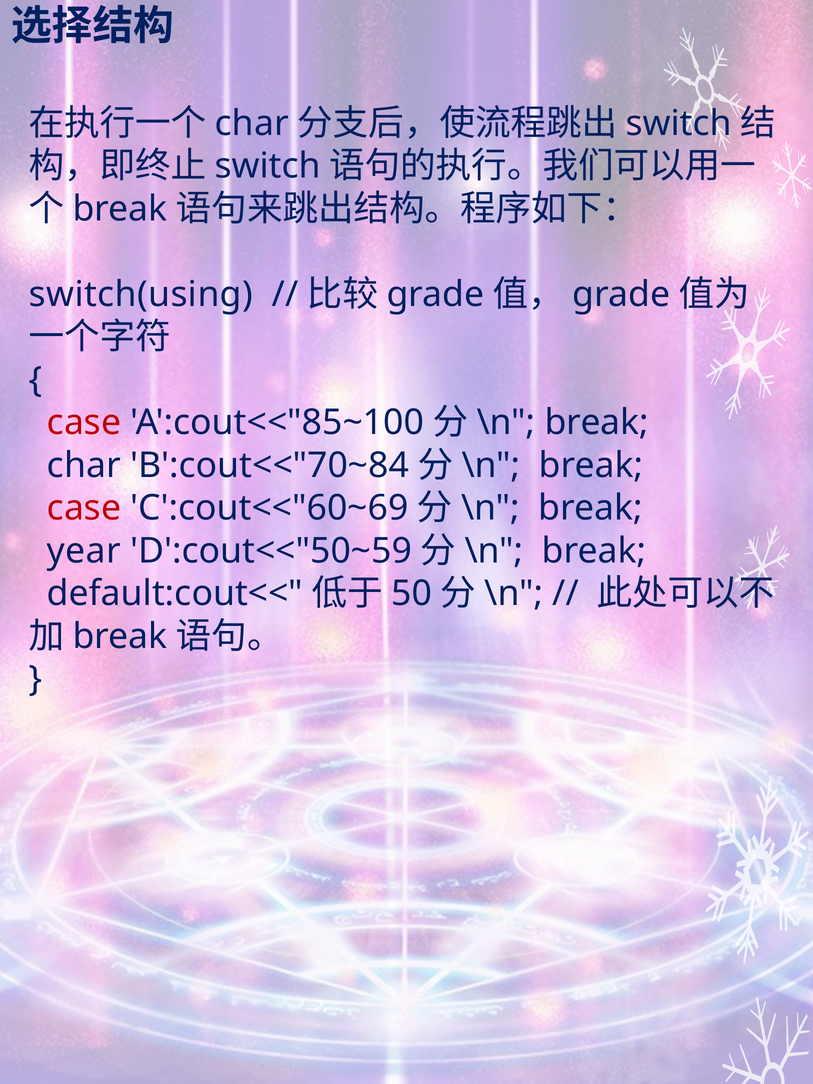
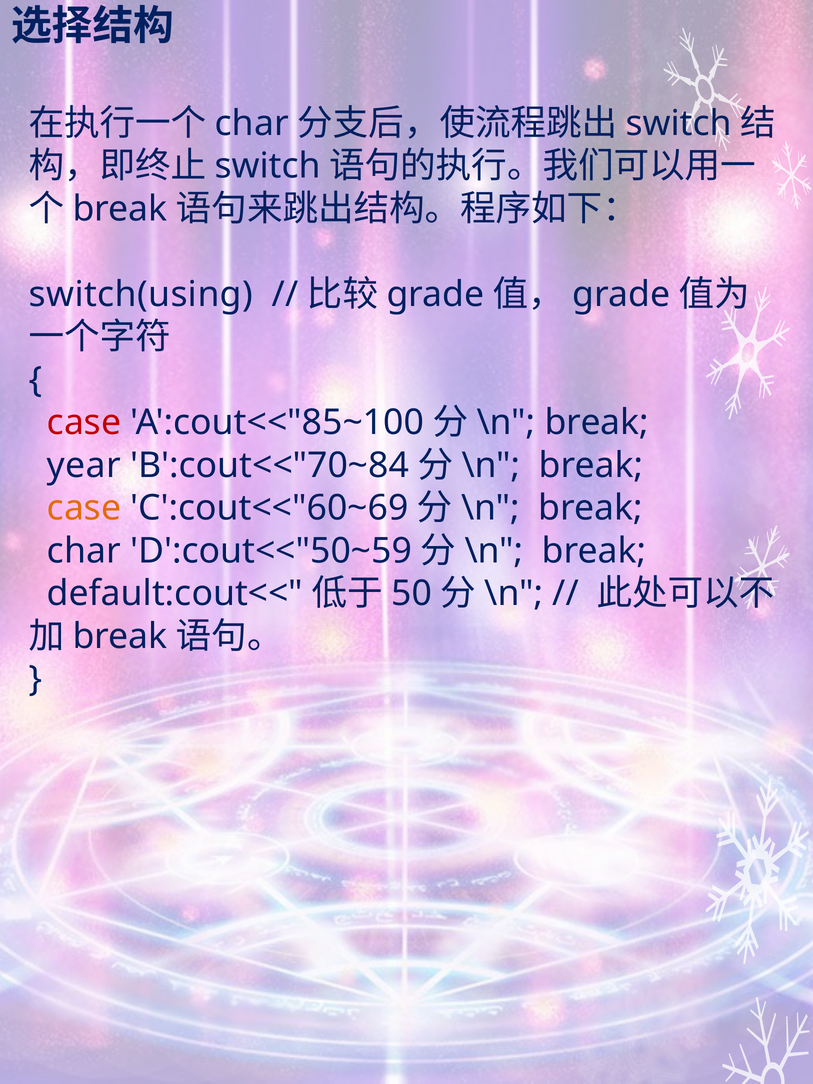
char at (84, 465): char -> year
case at (84, 508) colour: red -> orange
year at (84, 551): year -> char
